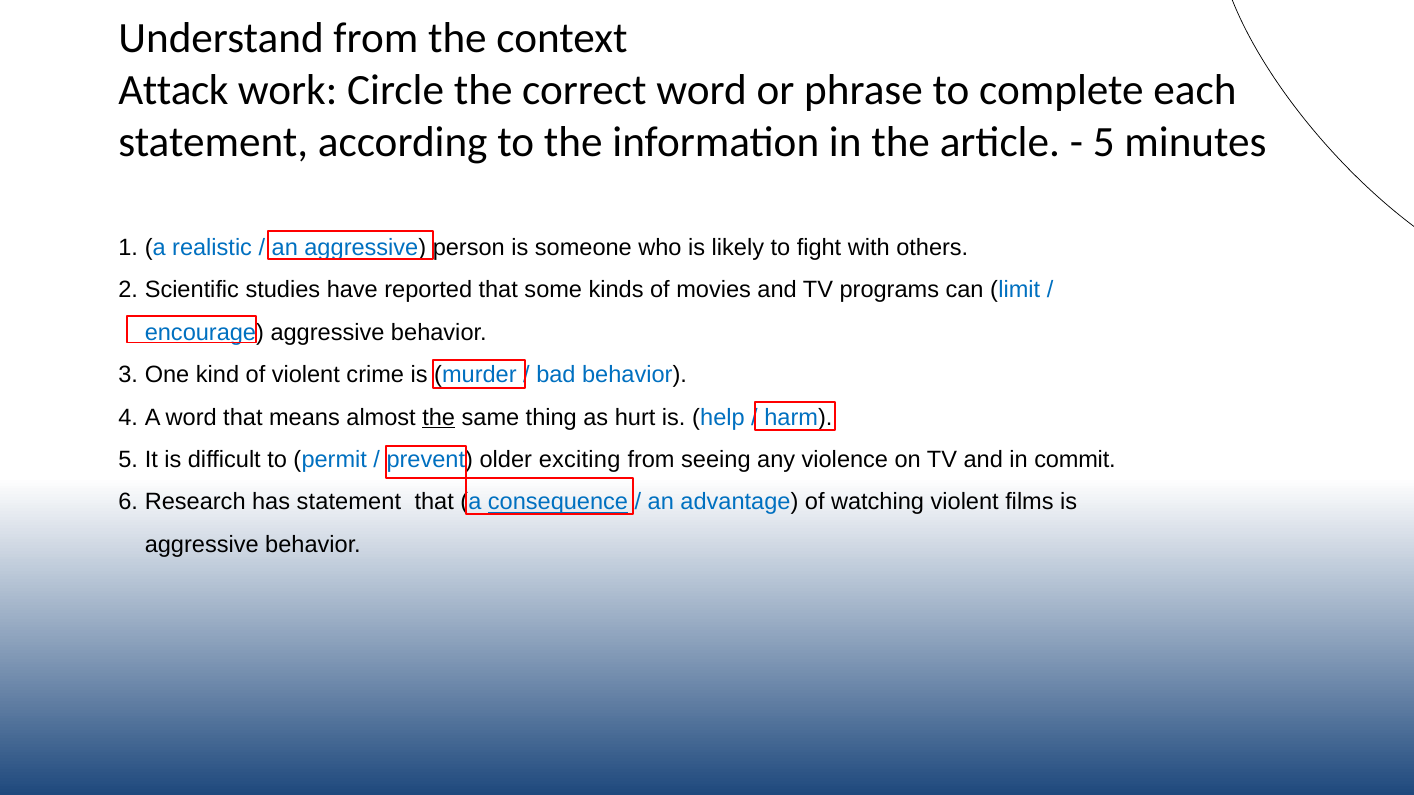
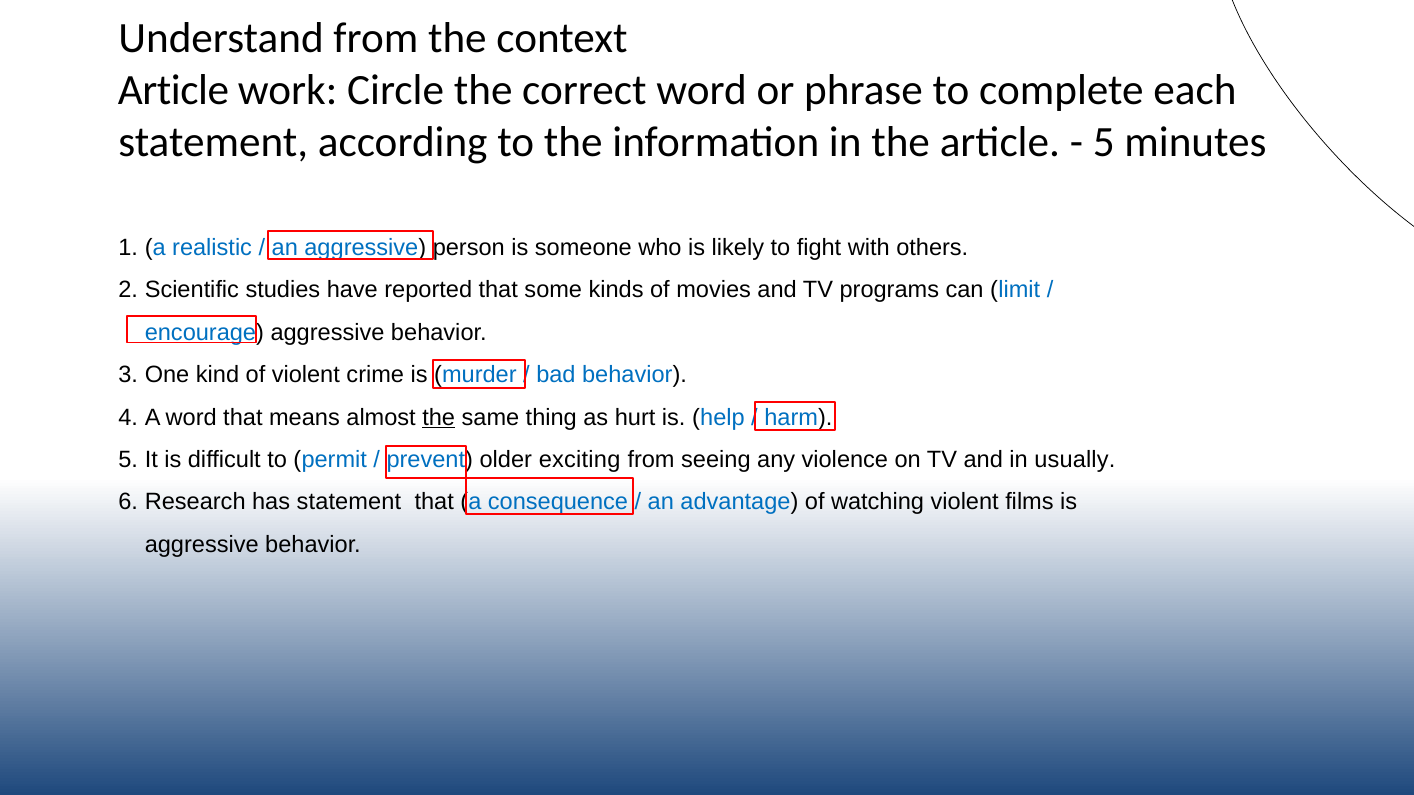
Attack at (173, 90): Attack -> Article
commit: commit -> usually
consequence underline: present -> none
